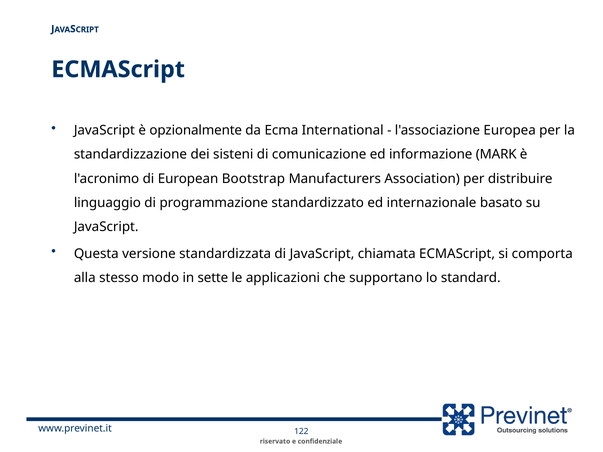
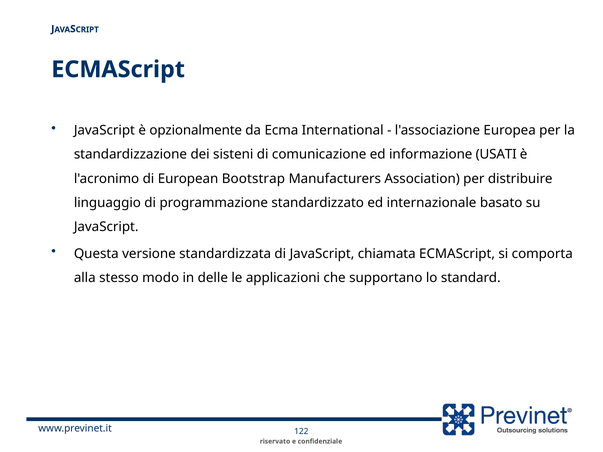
MARK: MARK -> USATI
sette: sette -> delle
